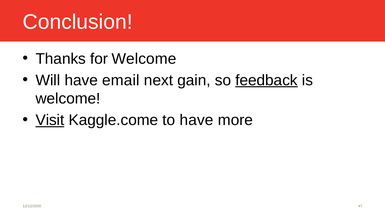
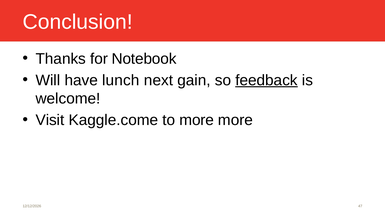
for Welcome: Welcome -> Notebook
email: email -> lunch
Visit underline: present -> none
to have: have -> more
